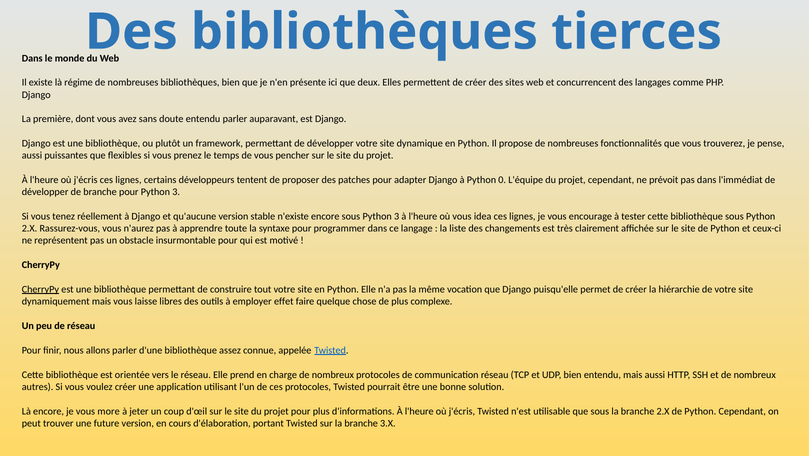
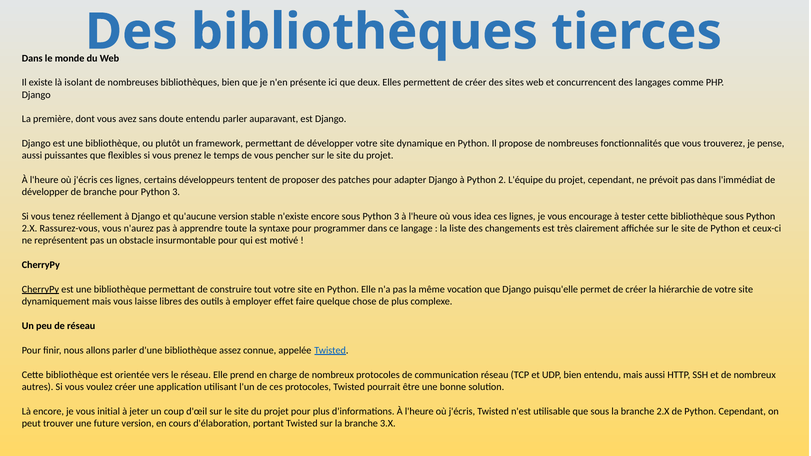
régime: régime -> isolant
0: 0 -> 2
more: more -> initial
